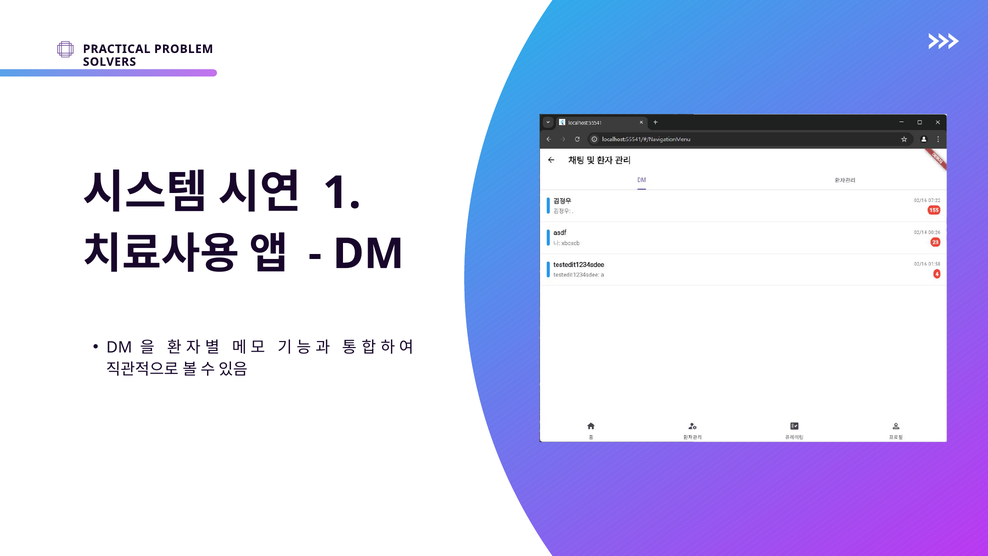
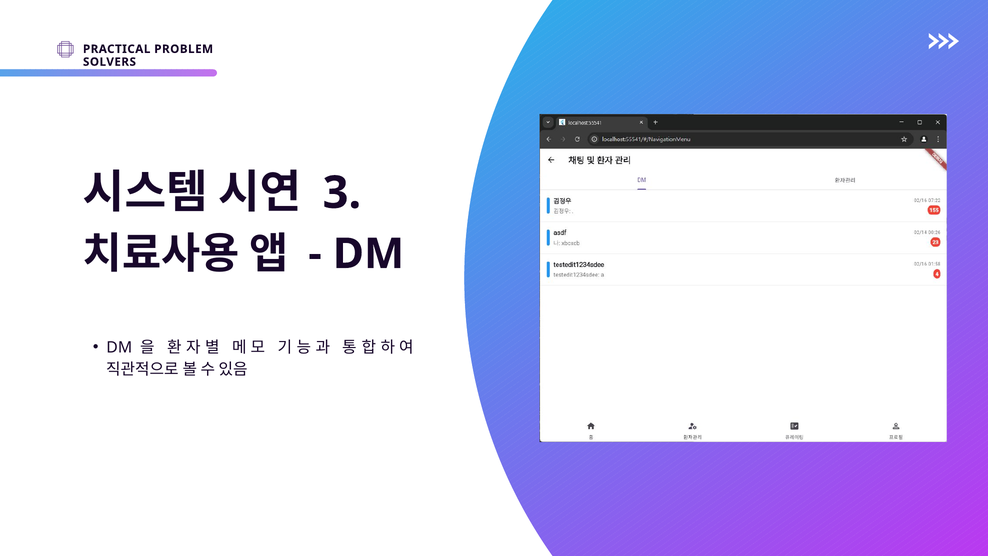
1: 1 -> 3
